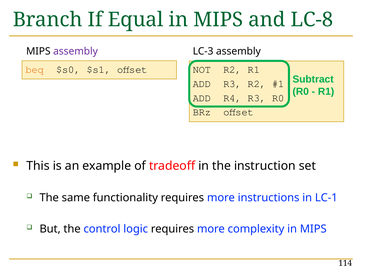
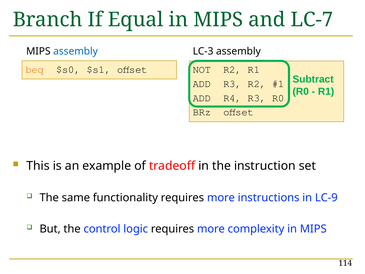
LC-8: LC-8 -> LC-7
assembly at (76, 51) colour: purple -> blue
LC-1: LC-1 -> LC-9
